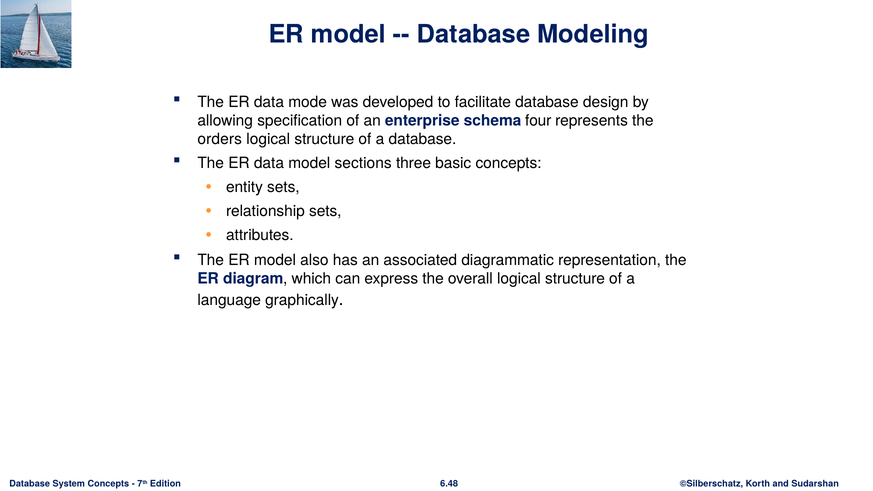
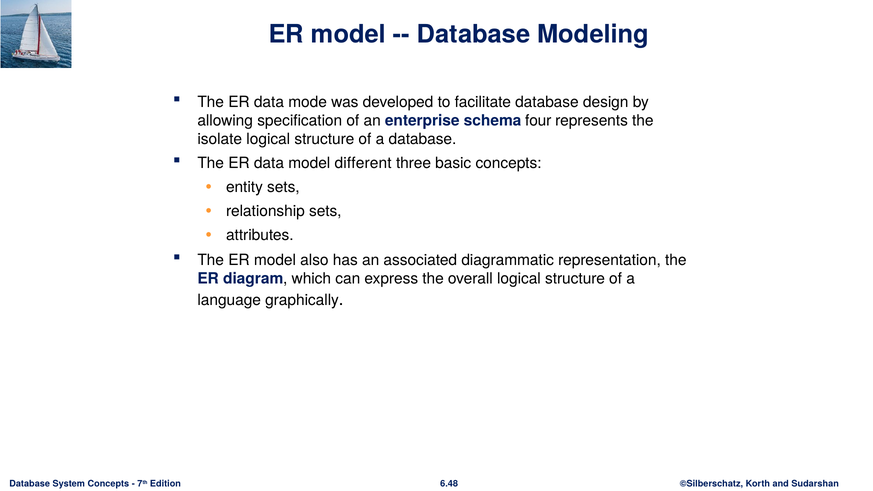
orders: orders -> isolate
sections: sections -> different
